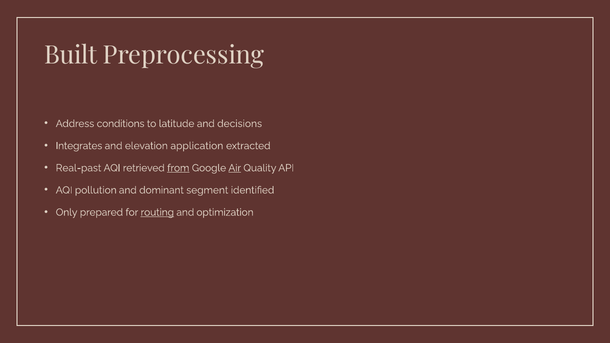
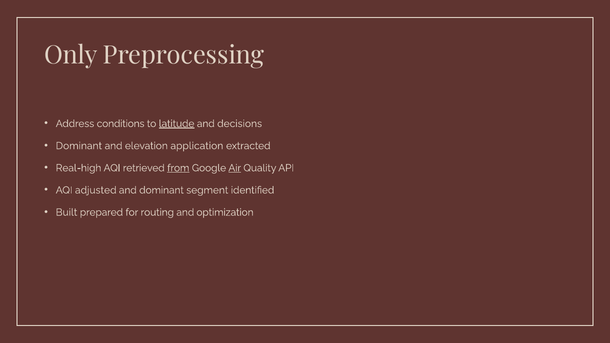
Built: Built -> Only
latitude underline: none -> present
Integrates at (79, 146): Integrates -> Dominant
Real-past: Real-past -> Real-high
pollution: pollution -> adjusted
Only: Only -> Built
routing underline: present -> none
